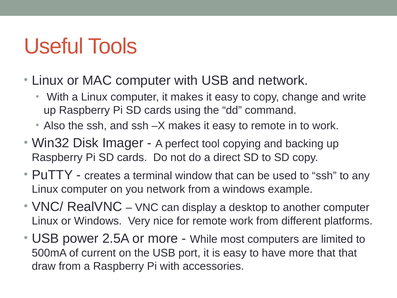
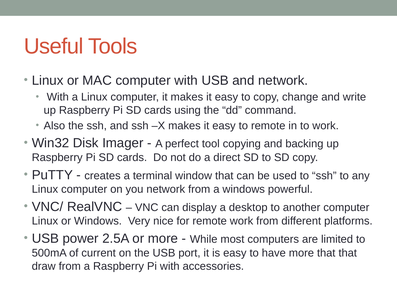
example: example -> powerful
